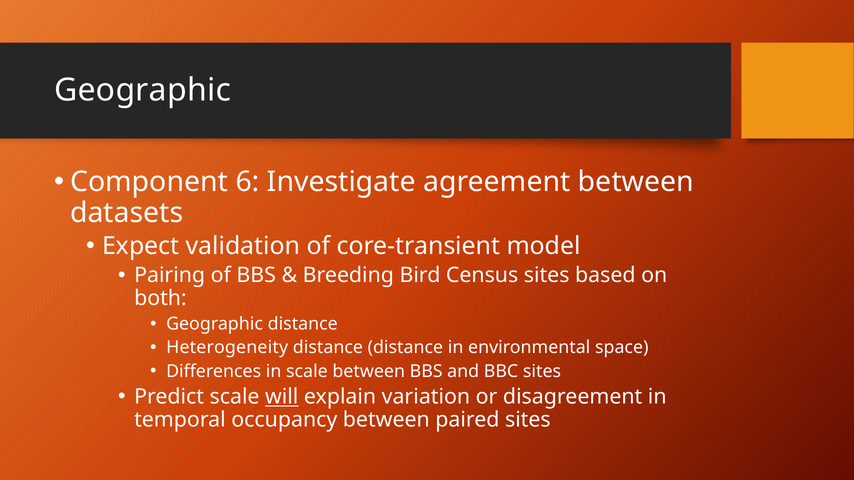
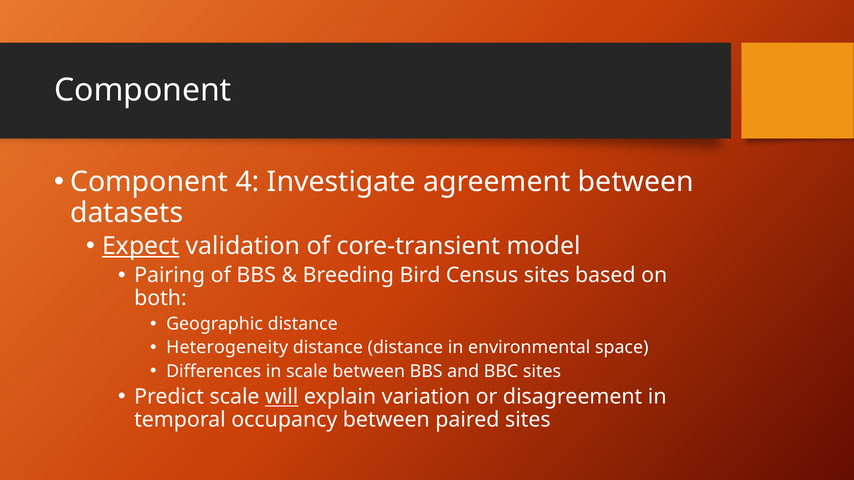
Geographic at (143, 90): Geographic -> Component
6: 6 -> 4
Expect underline: none -> present
